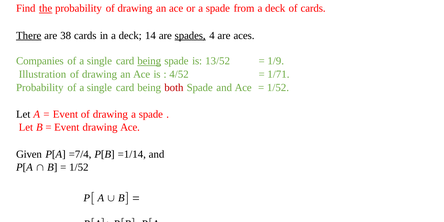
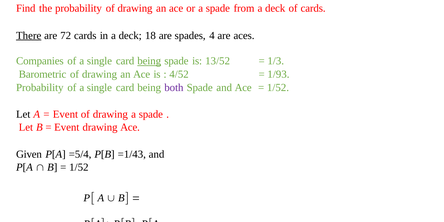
the underline: present -> none
38: 38 -> 72
14: 14 -> 18
spades underline: present -> none
1/9: 1/9 -> 1/3
Illustration: Illustration -> Barometric
1/71: 1/71 -> 1/93
both colour: red -> purple
=7/4: =7/4 -> =5/4
=1/14: =1/14 -> =1/43
